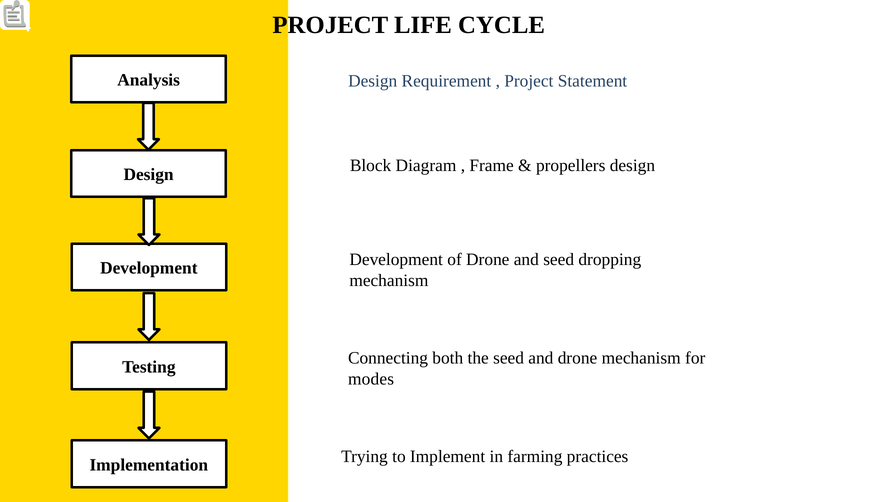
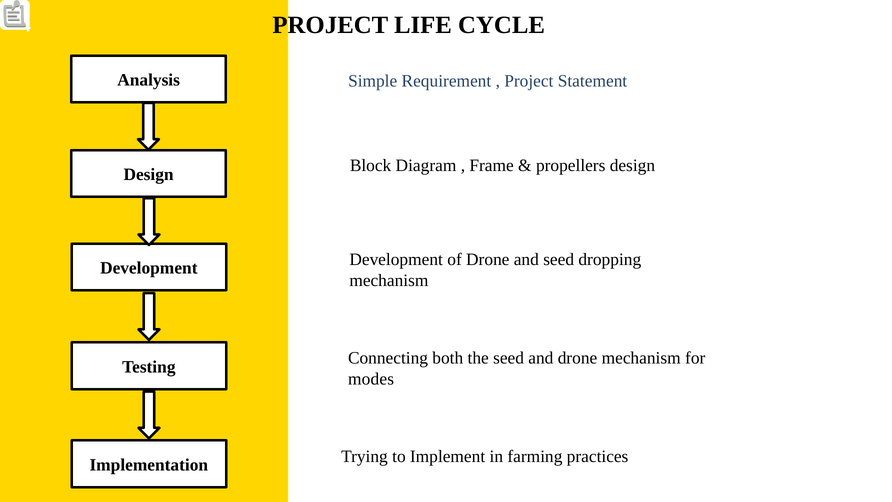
Design at (373, 81): Design -> Simple
